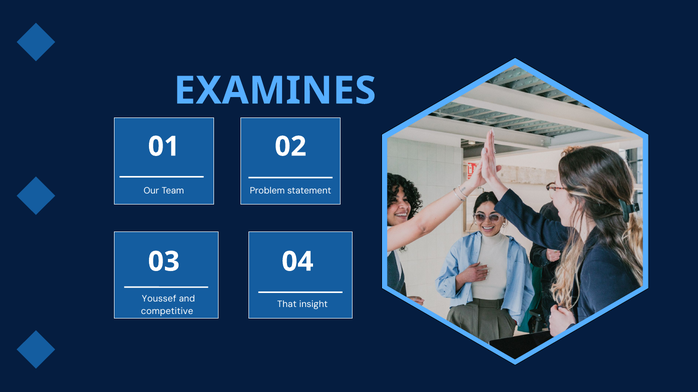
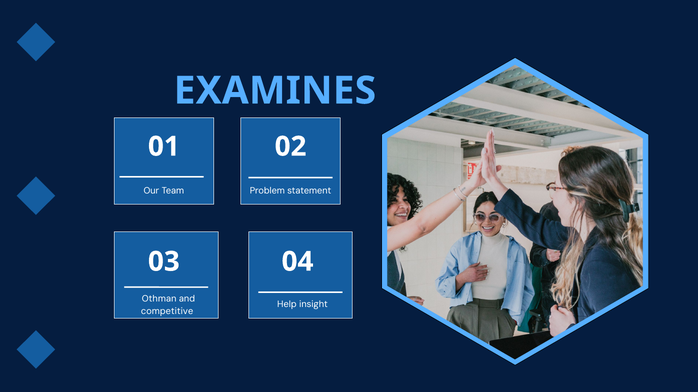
Youssef: Youssef -> Othman
That: That -> Help
